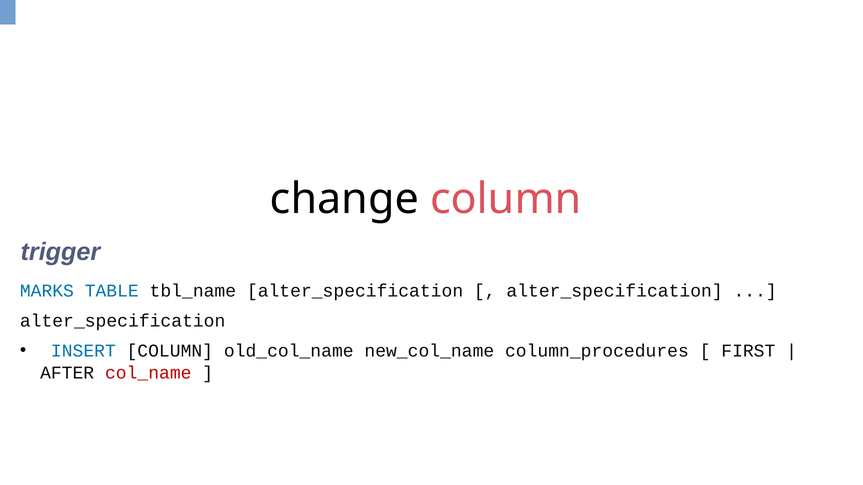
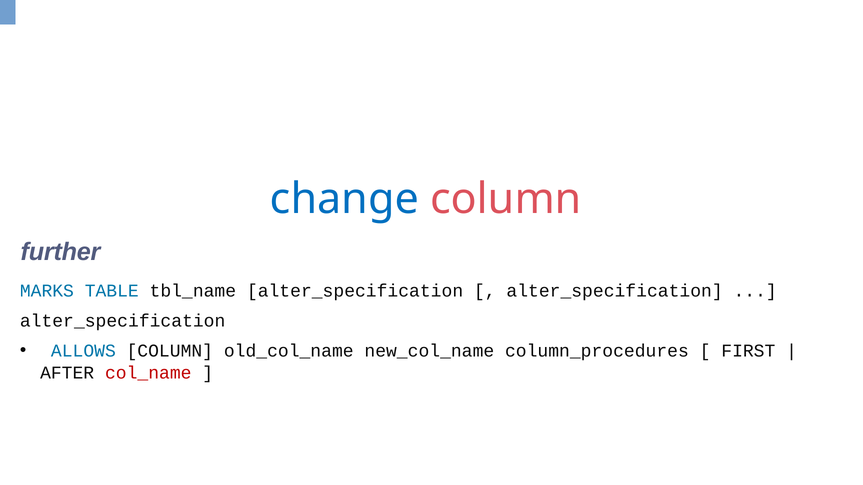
change colour: black -> blue
trigger: trigger -> further
INSERT: INSERT -> ALLOWS
